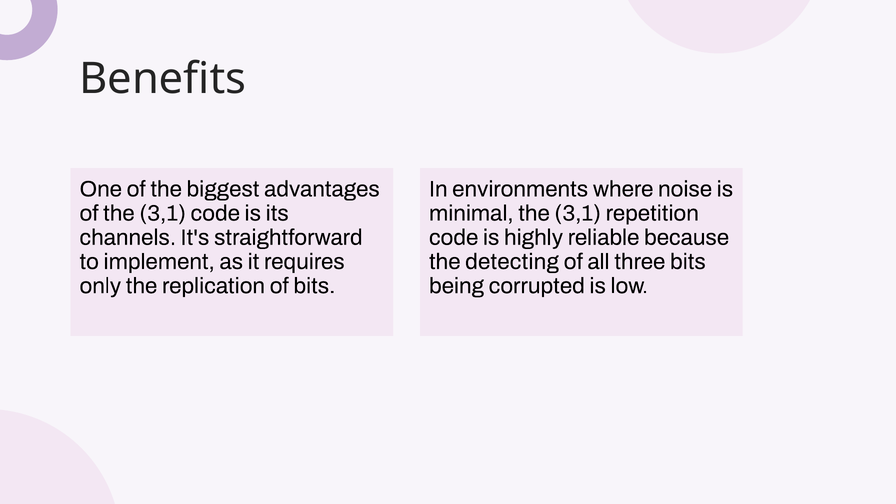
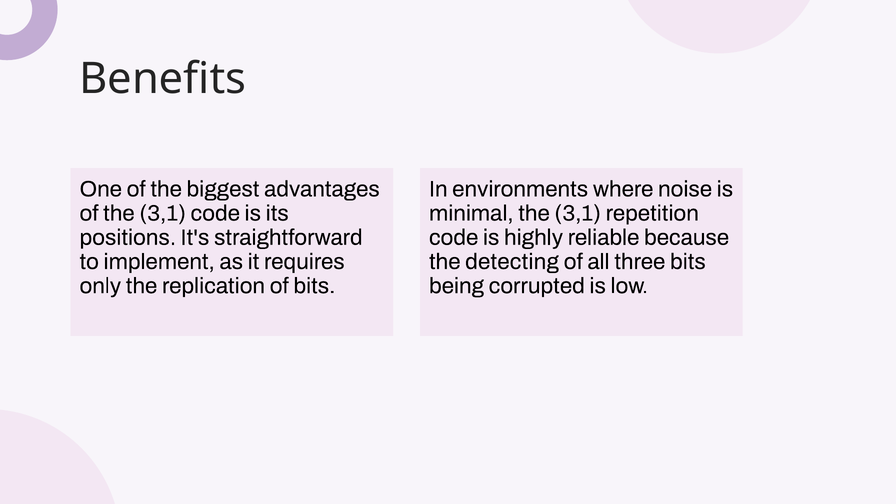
channels: channels -> positions
